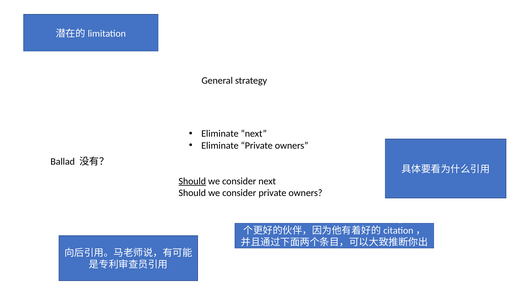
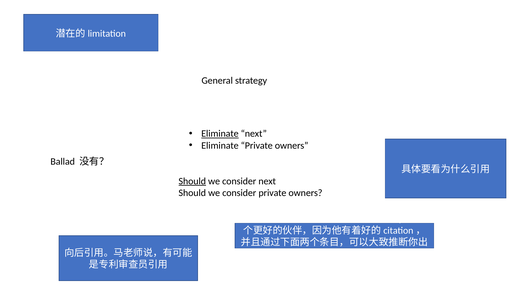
Eliminate at (220, 134) underline: none -> present
